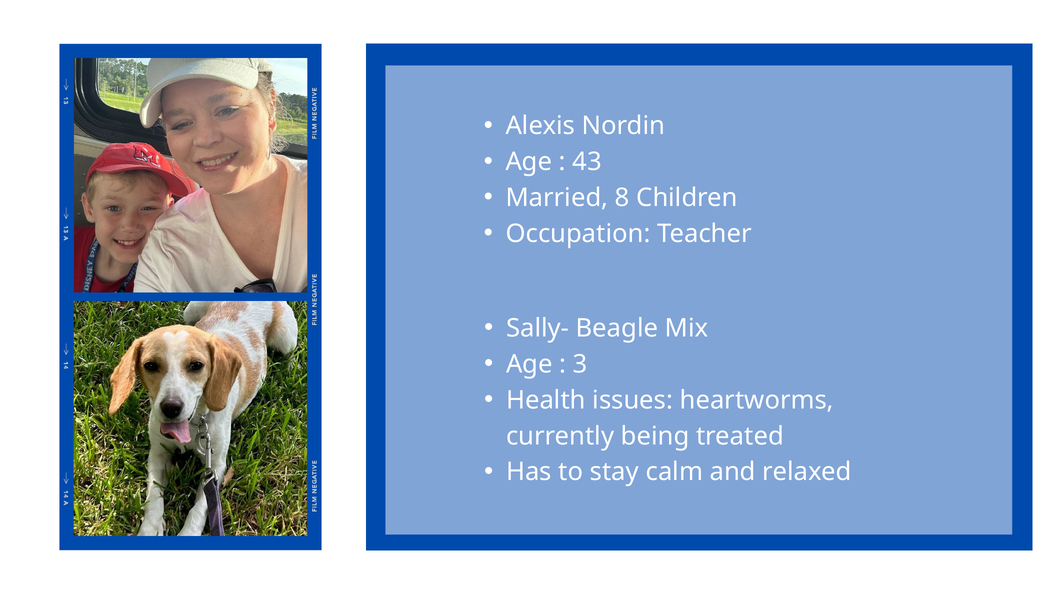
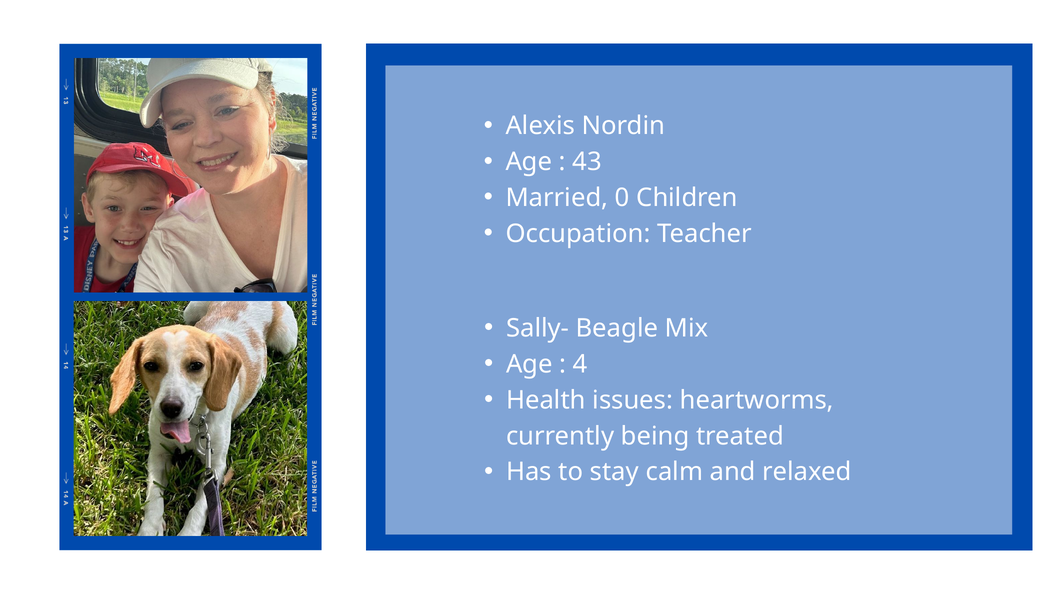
8: 8 -> 0
3: 3 -> 4
